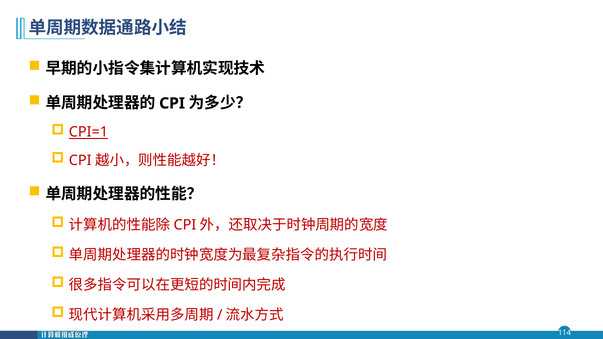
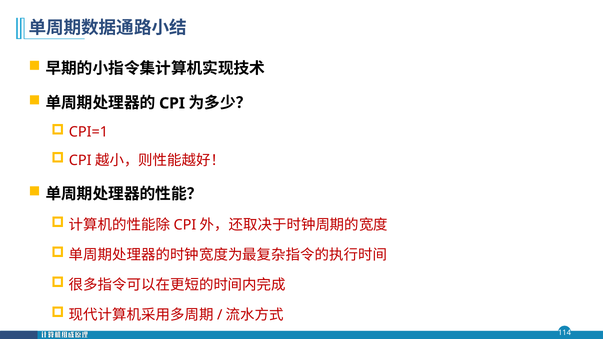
CPI=1 underline: present -> none
